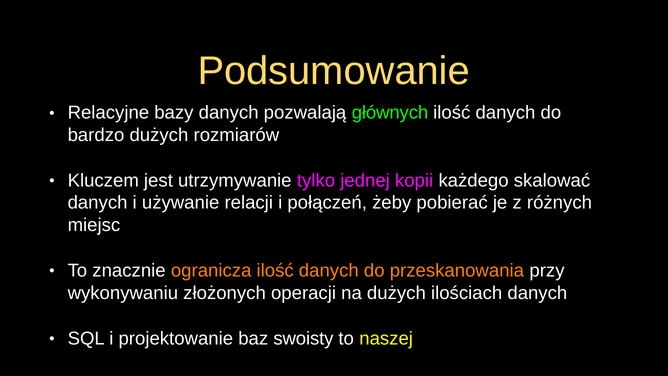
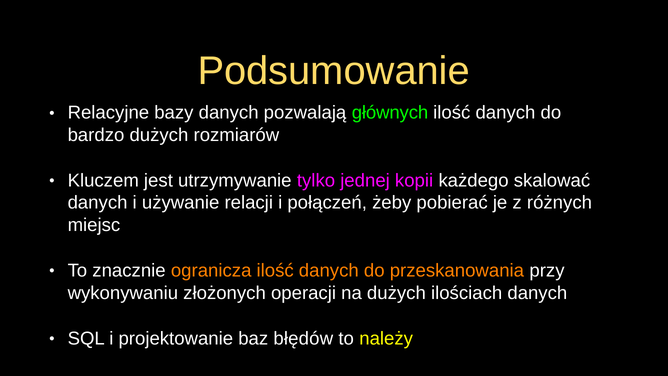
swoisty: swoisty -> błędów
naszej: naszej -> należy
